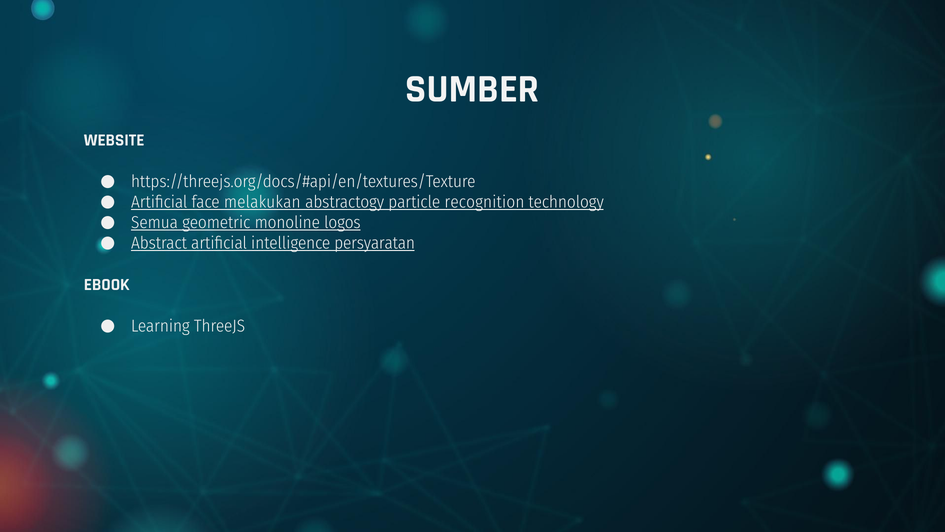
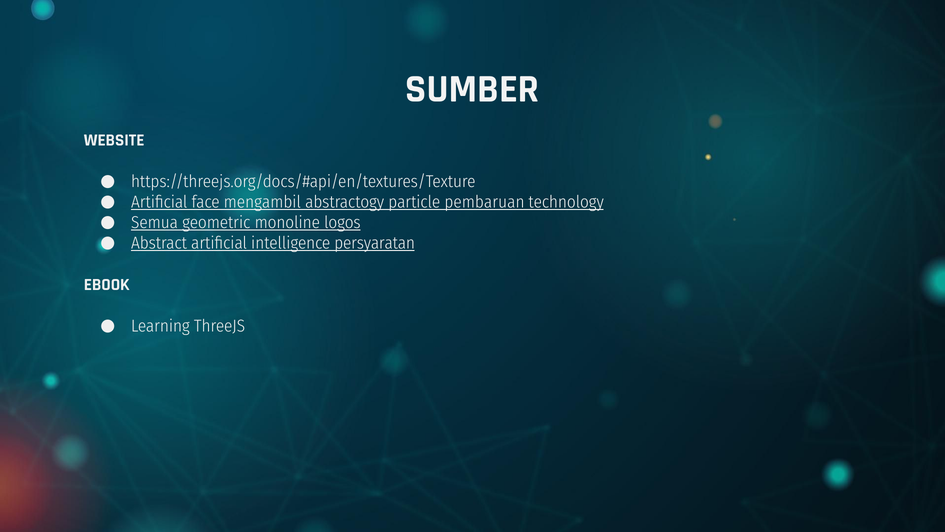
melakukan: melakukan -> mengambil
recognition: recognition -> pembaruan
